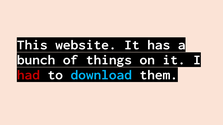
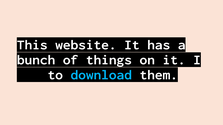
had colour: red -> black
